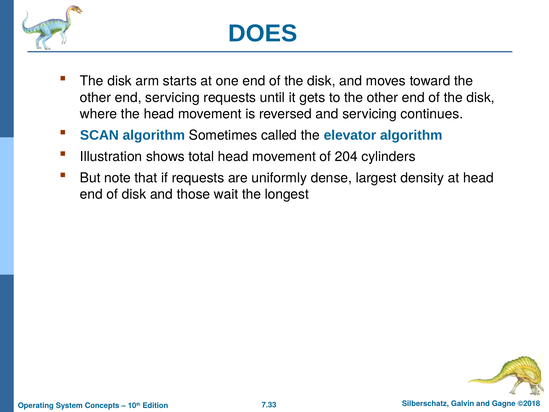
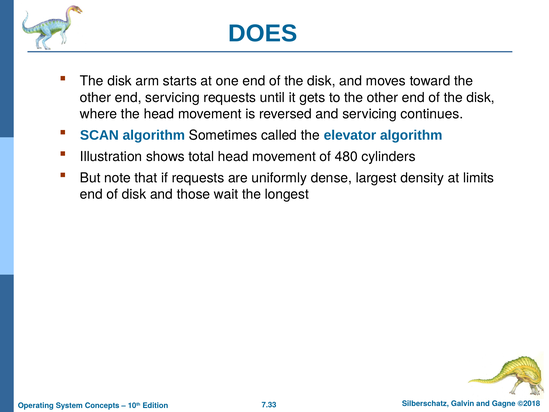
204: 204 -> 480
at head: head -> limits
